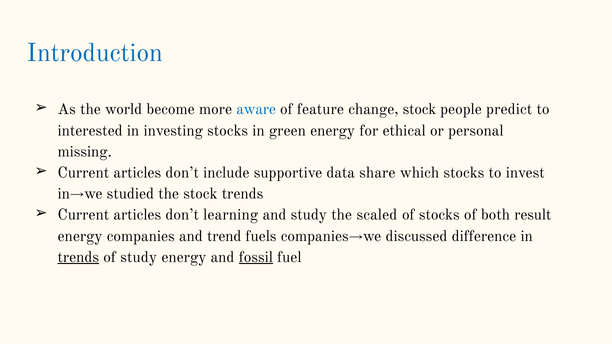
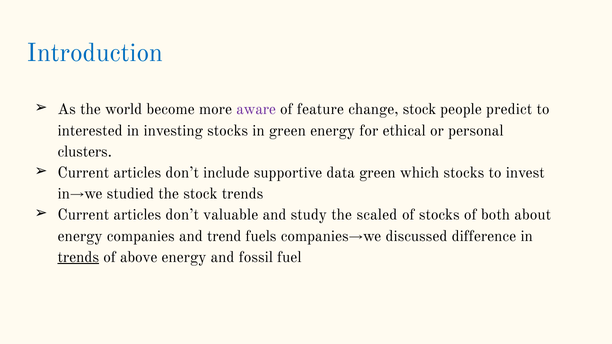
aware colour: blue -> purple
missing: missing -> clusters
data share: share -> green
learning: learning -> valuable
result: result -> about
of study: study -> above
fossil underline: present -> none
